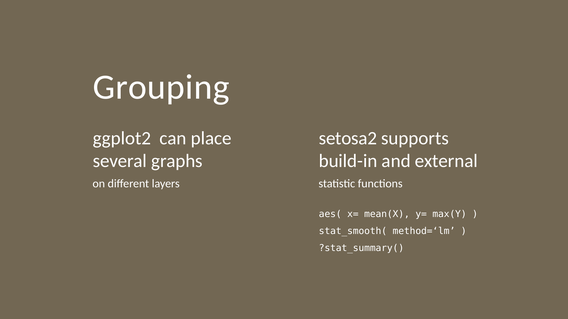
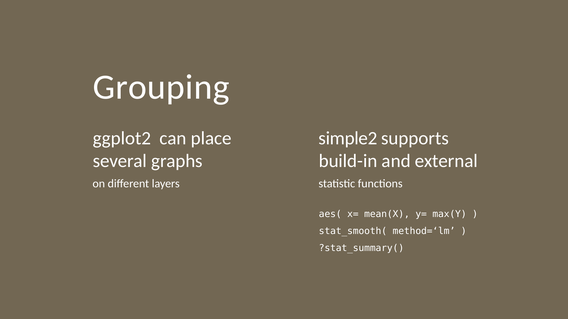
setosa2: setosa2 -> simple2
